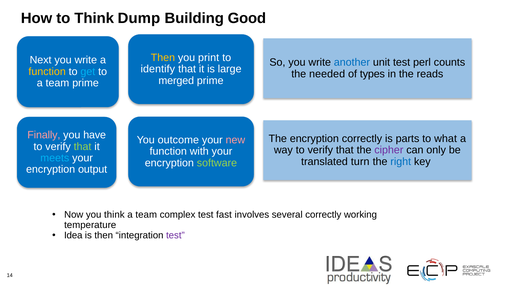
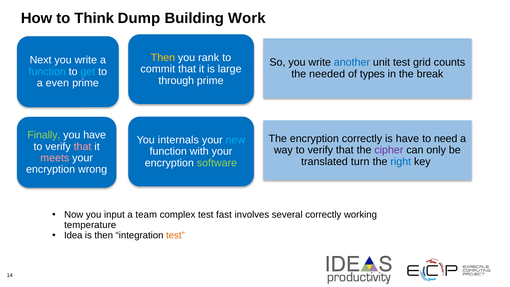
Good: Good -> Work
print: print -> rank
perl: perl -> grid
identify: identify -> commit
function at (47, 72) colour: yellow -> light blue
reads: reads -> break
merged: merged -> through
team at (57, 83): team -> even
Finally colour: pink -> light green
is parts: parts -> have
what: what -> need
outcome: outcome -> internals
new colour: pink -> light blue
that at (83, 146) colour: light green -> pink
meets colour: light blue -> pink
output: output -> wrong
you think: think -> input
test at (175, 235) colour: purple -> orange
